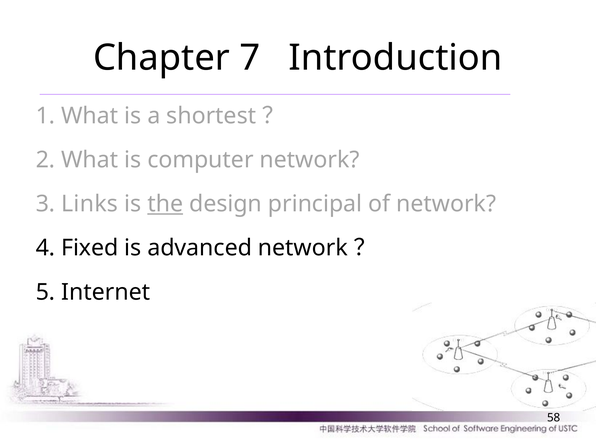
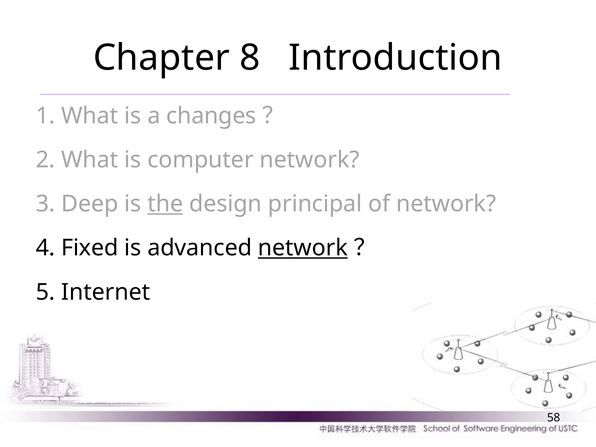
7: 7 -> 8
shortest: shortest -> changes
Links: Links -> Deep
network at (303, 248) underline: none -> present
